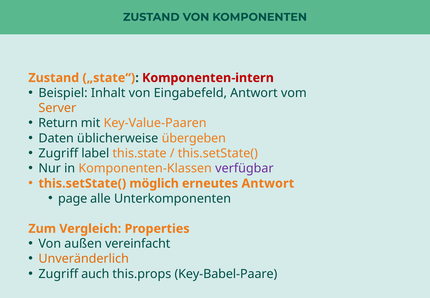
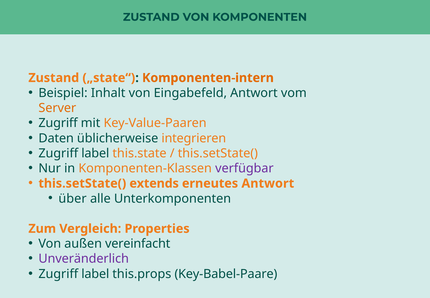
Komponenten-intern colour: red -> orange
Return at (58, 123): Return -> Zugriff
übergeben: übergeben -> integrieren
möglich: möglich -> extends
page: page -> über
Unveränderlich colour: orange -> purple
auch at (95, 274): auch -> label
